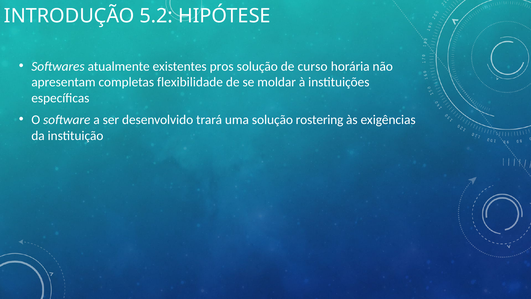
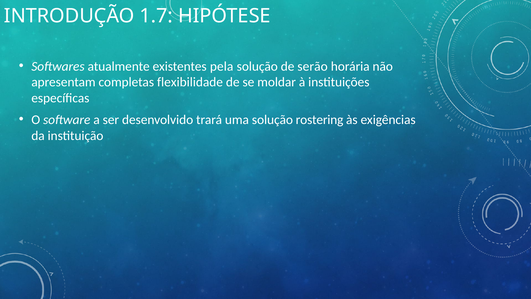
5.2: 5.2 -> 1.7
pros: pros -> pela
curso: curso -> serão
